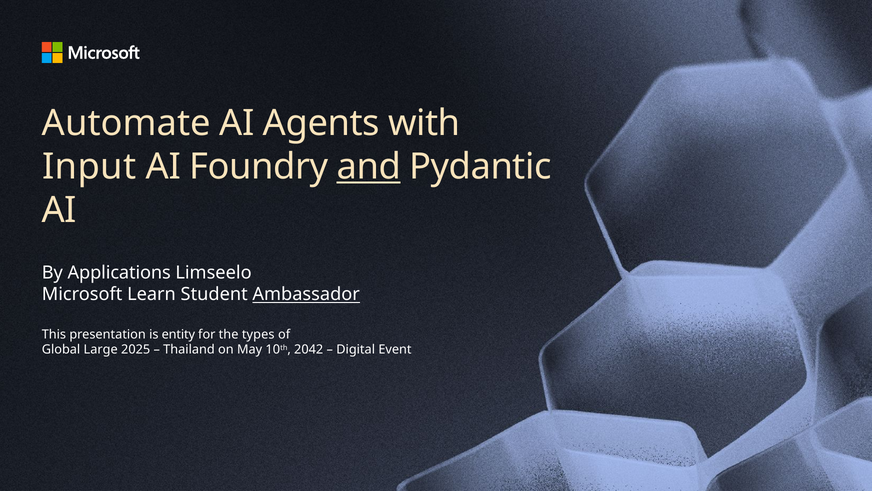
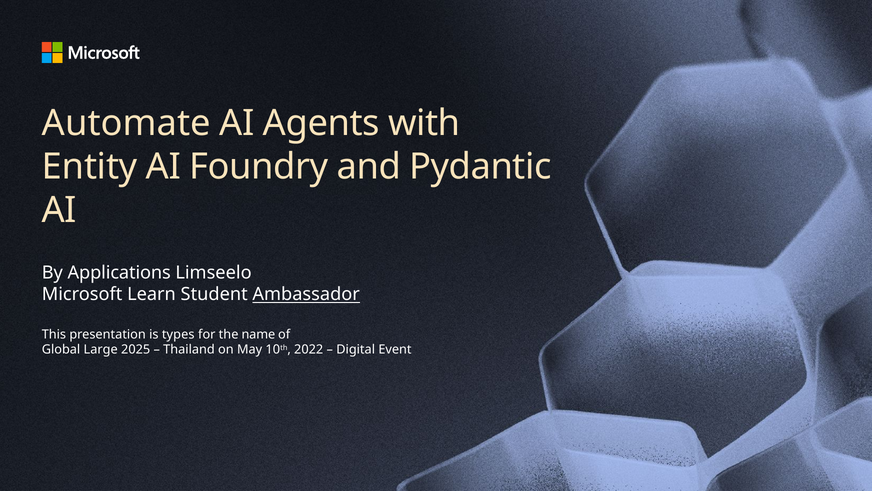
Input: Input -> Entity
and underline: present -> none
entity: entity -> types
types: types -> name
2042: 2042 -> 2022
